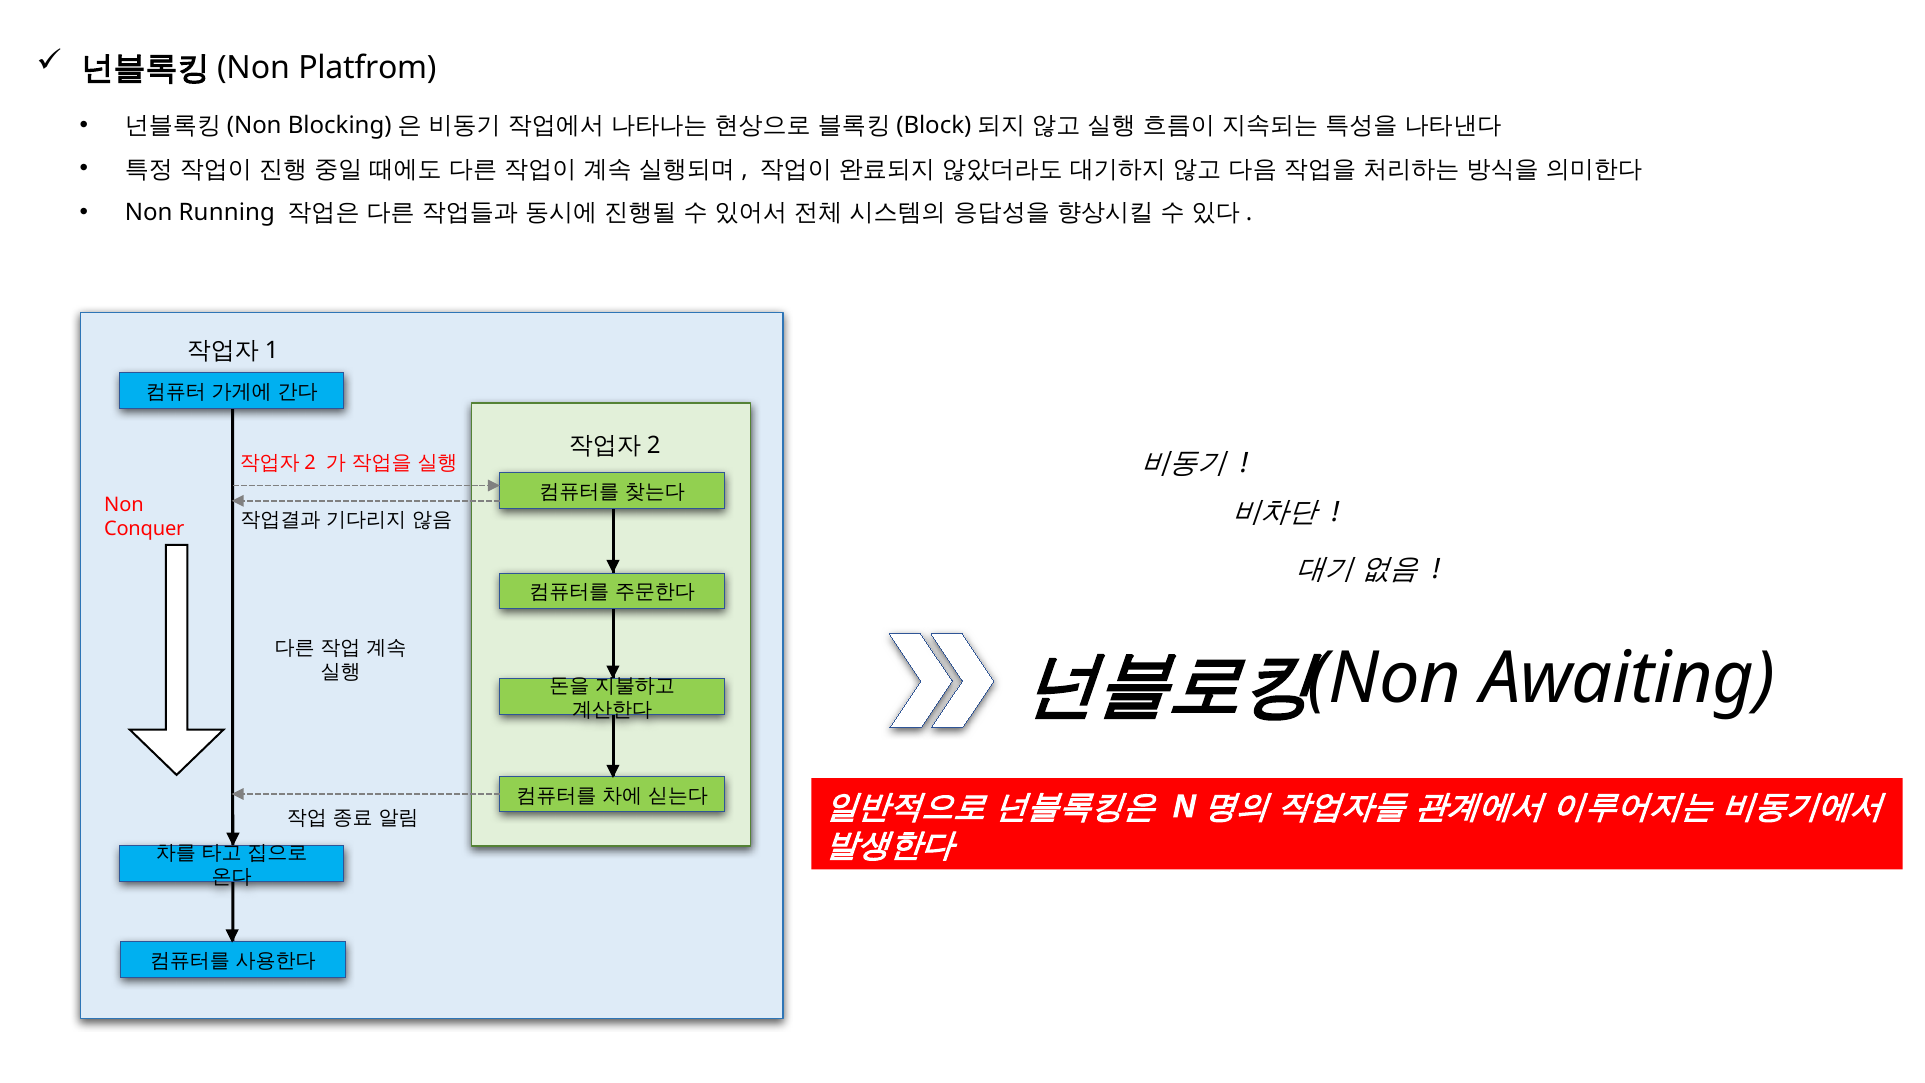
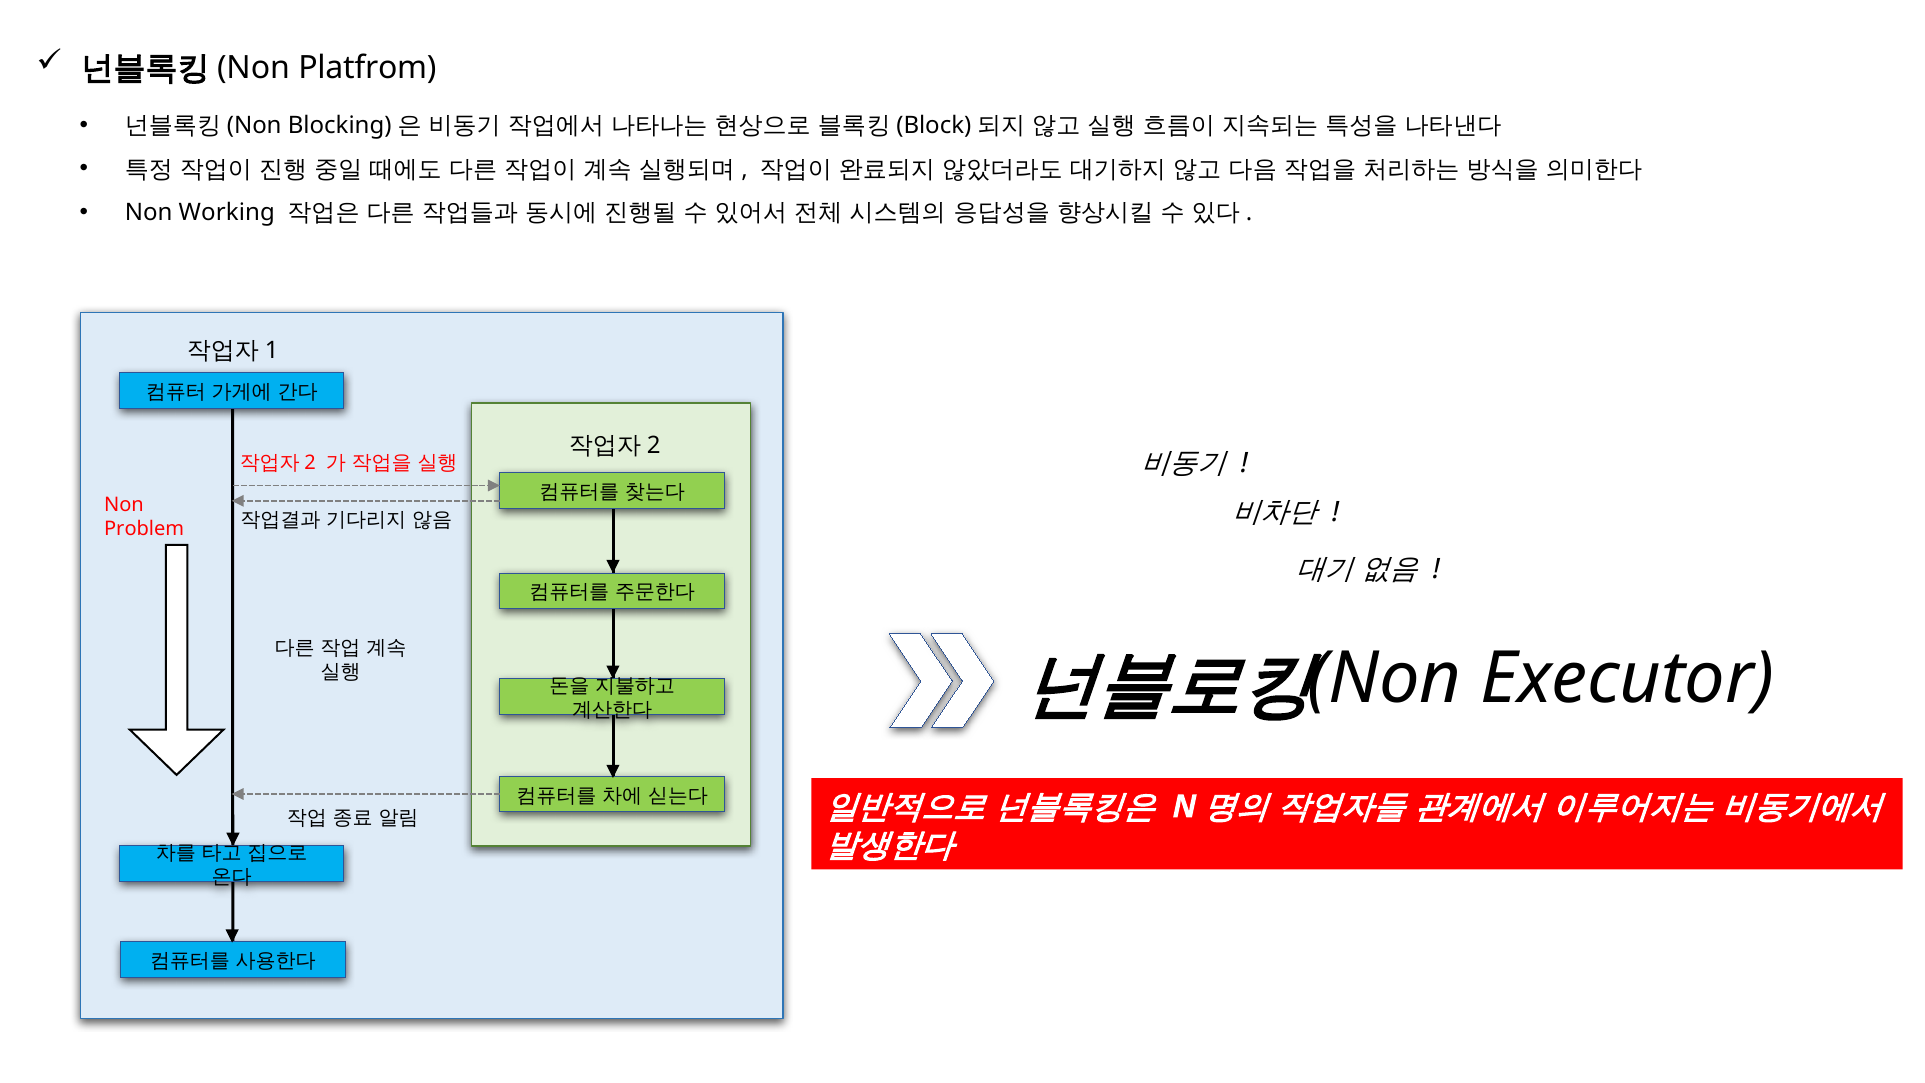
Running: Running -> Working
Conquer: Conquer -> Problem
Awaiting: Awaiting -> Executor
